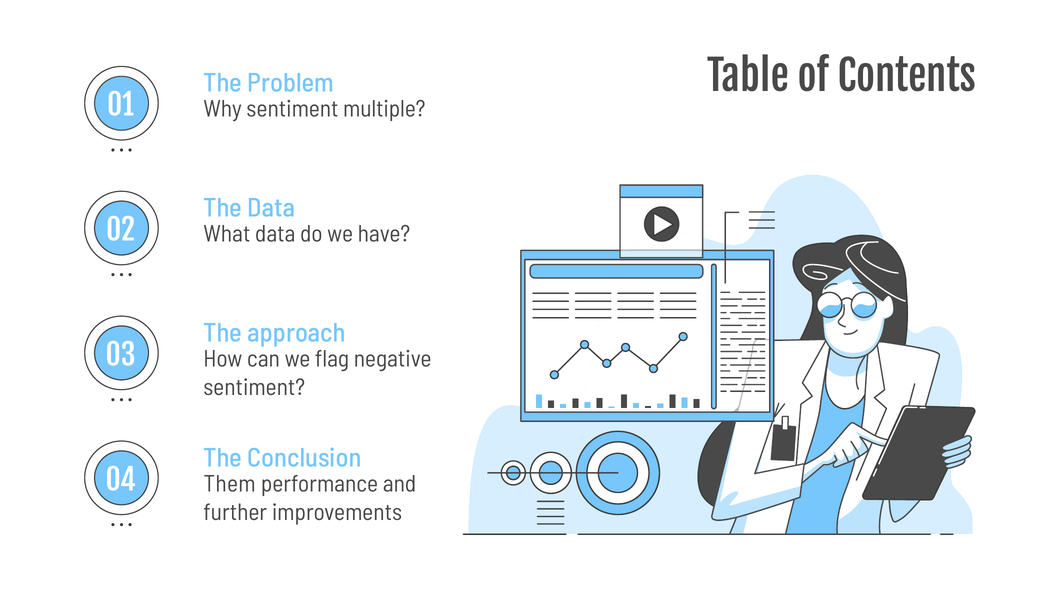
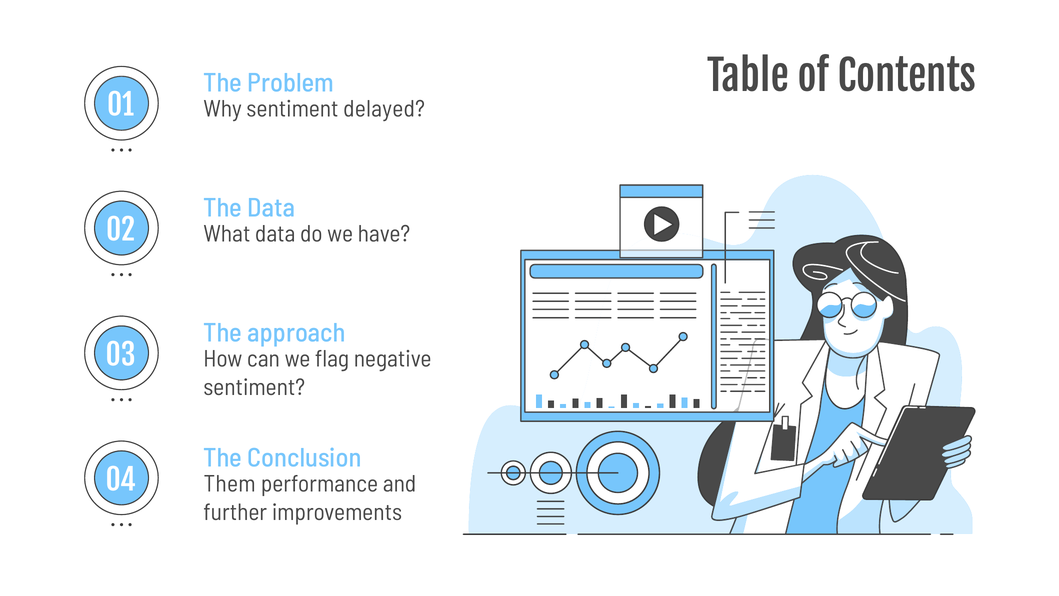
multiple: multiple -> delayed
